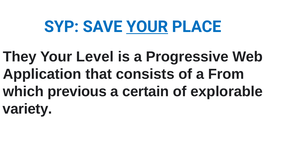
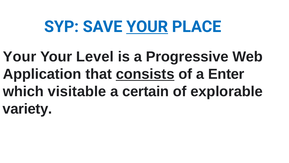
They at (20, 57): They -> Your
consists underline: none -> present
From: From -> Enter
previous: previous -> visitable
